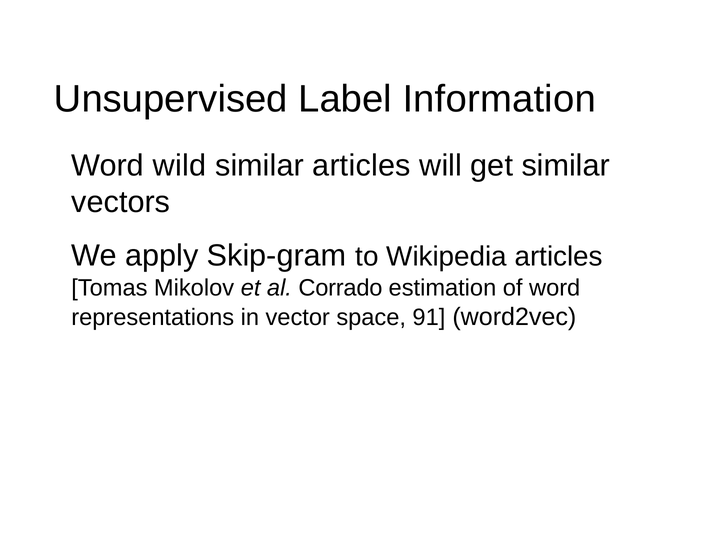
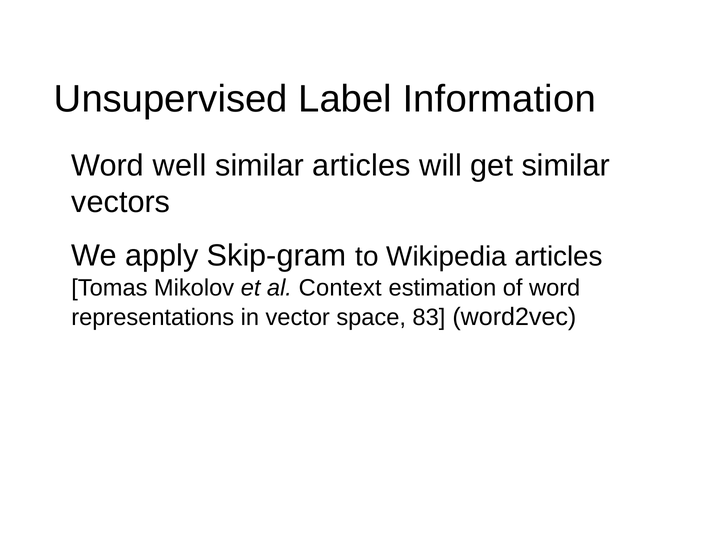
wild: wild -> well
Corrado: Corrado -> Context
91: 91 -> 83
